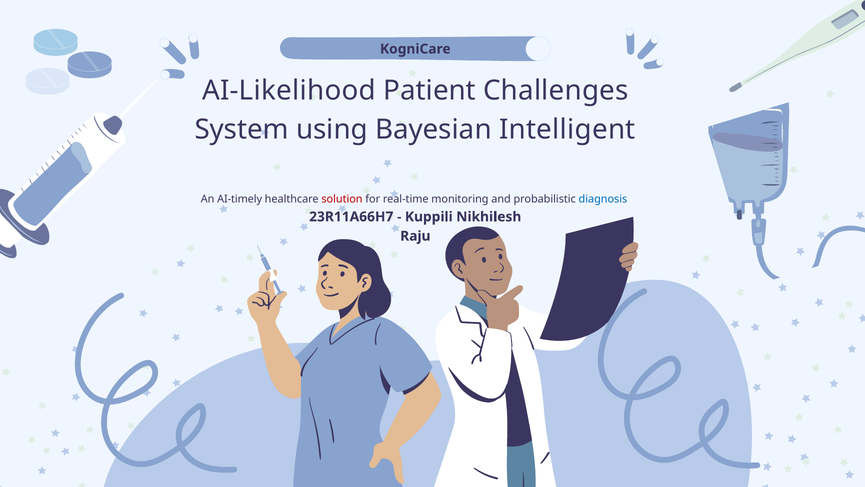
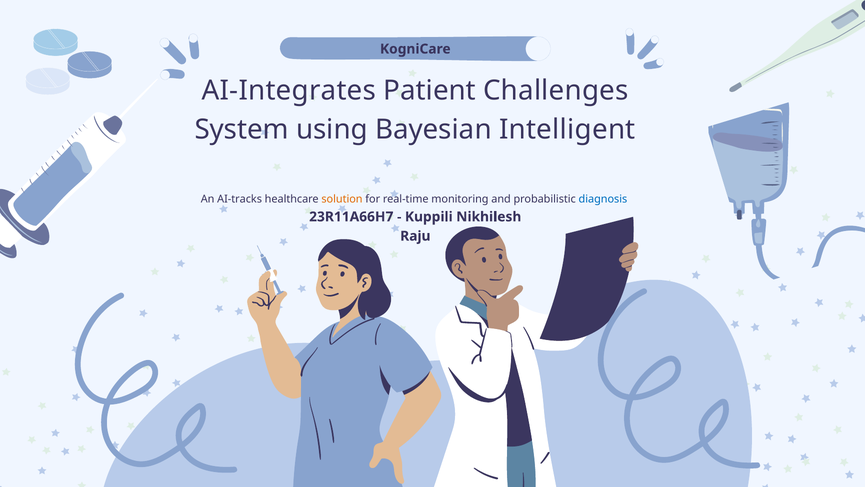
AI-Likelihood: AI-Likelihood -> AI-Integrates
AI-timely: AI-timely -> AI-tracks
solution colour: red -> orange
